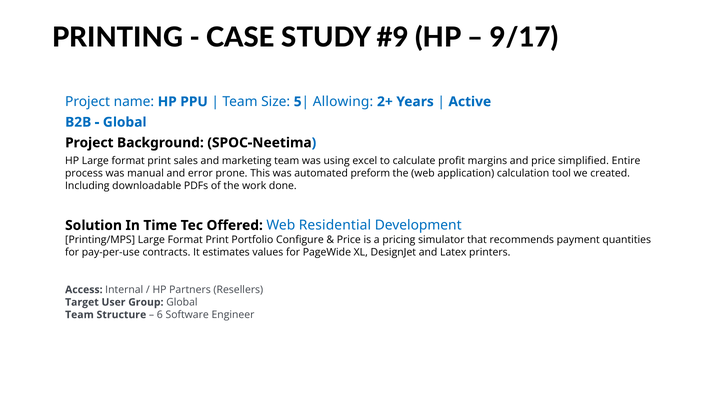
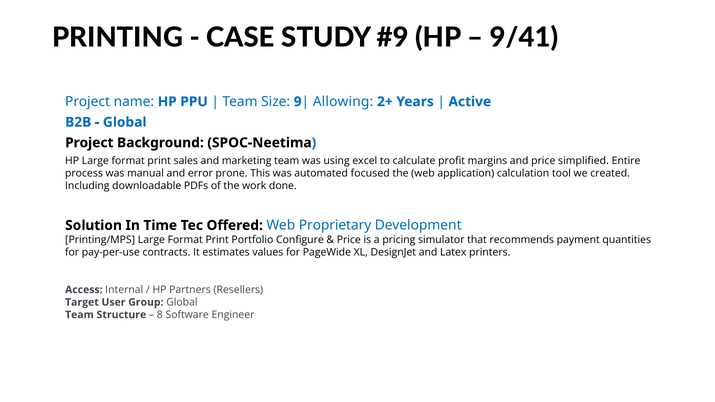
9/17: 9/17 -> 9/41
5: 5 -> 9
preform: preform -> focused
Residential: Residential -> Proprietary
6: 6 -> 8
